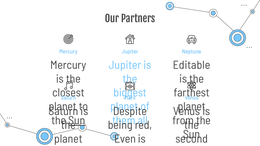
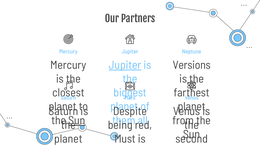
Jupiter at (125, 65) underline: none -> present
Editable: Editable -> Versions
Even: Even -> Must
